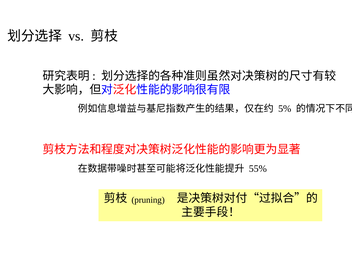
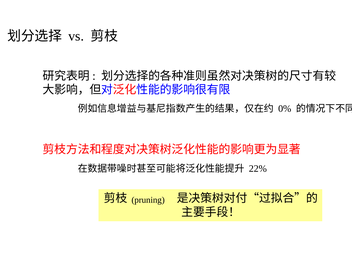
5%: 5% -> 0%
55%: 55% -> 22%
